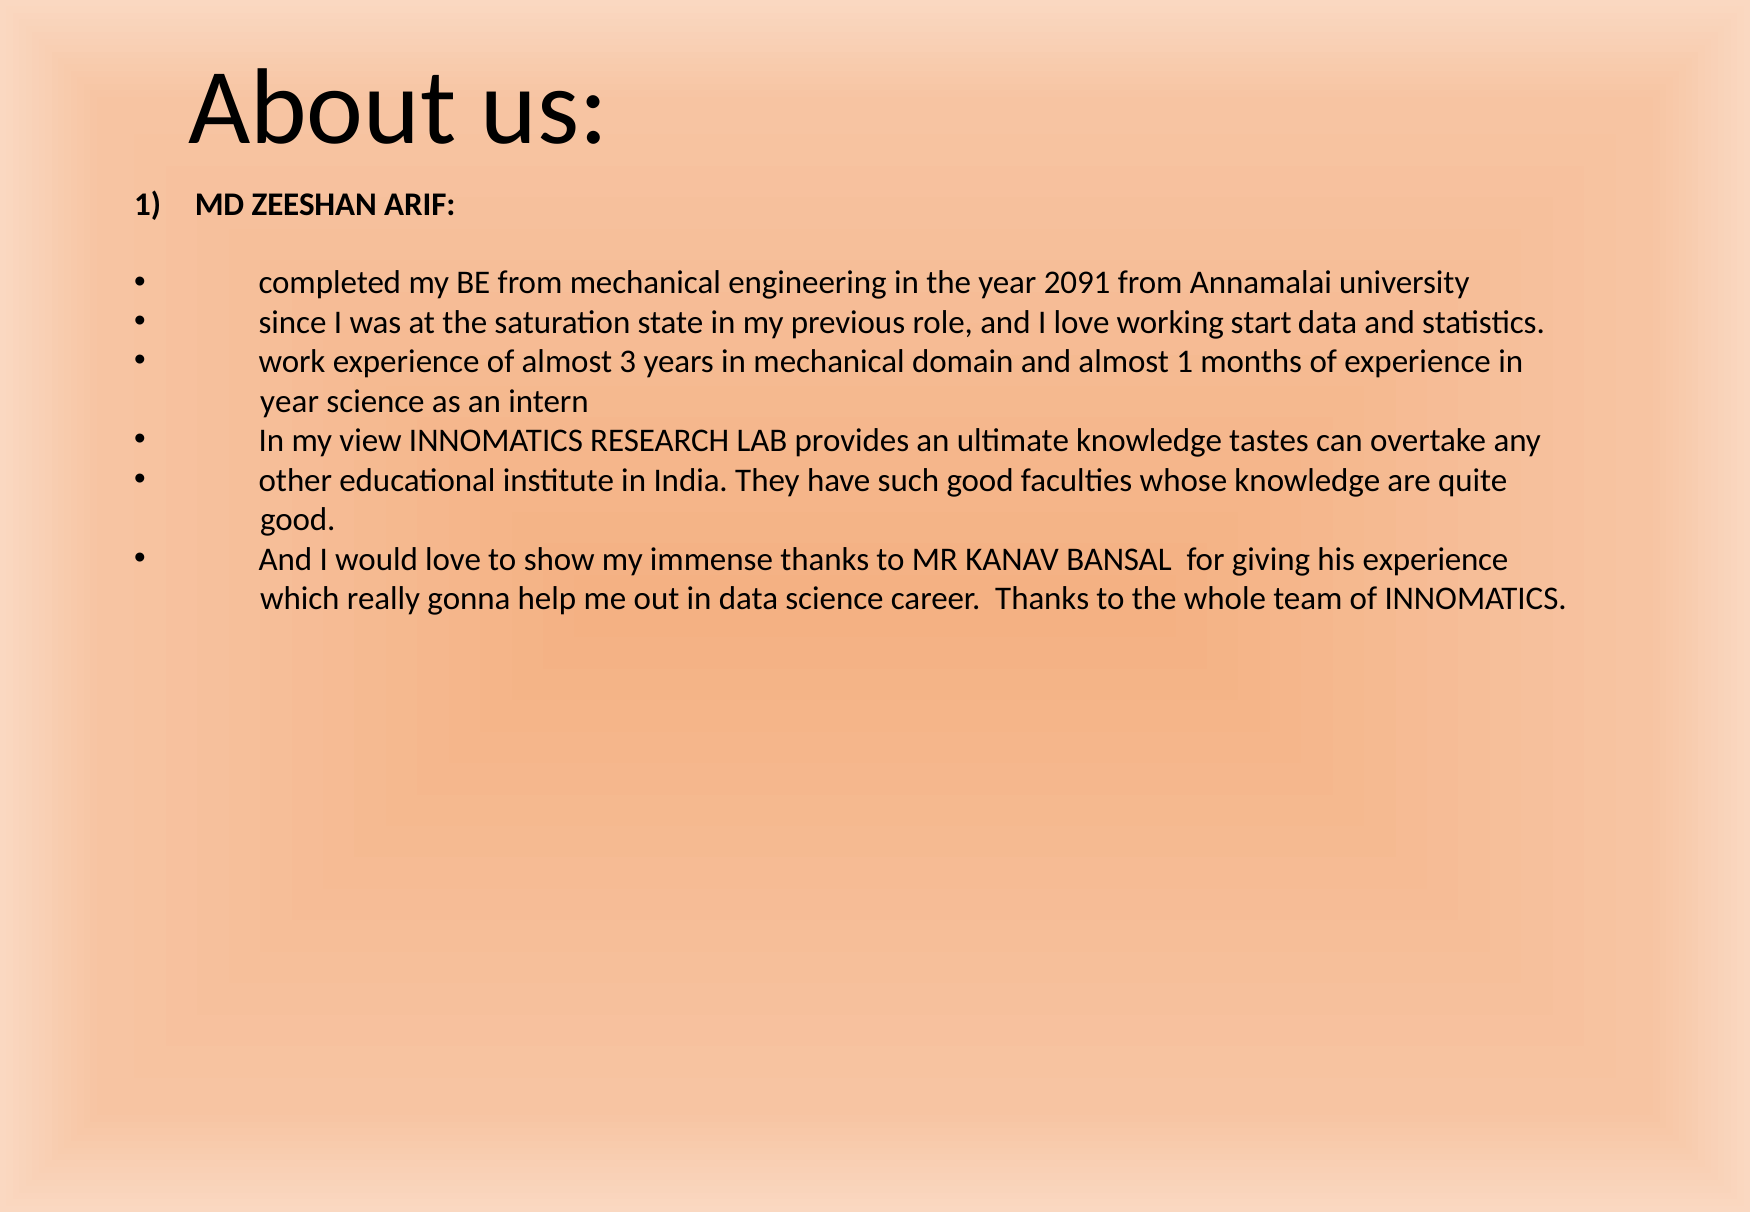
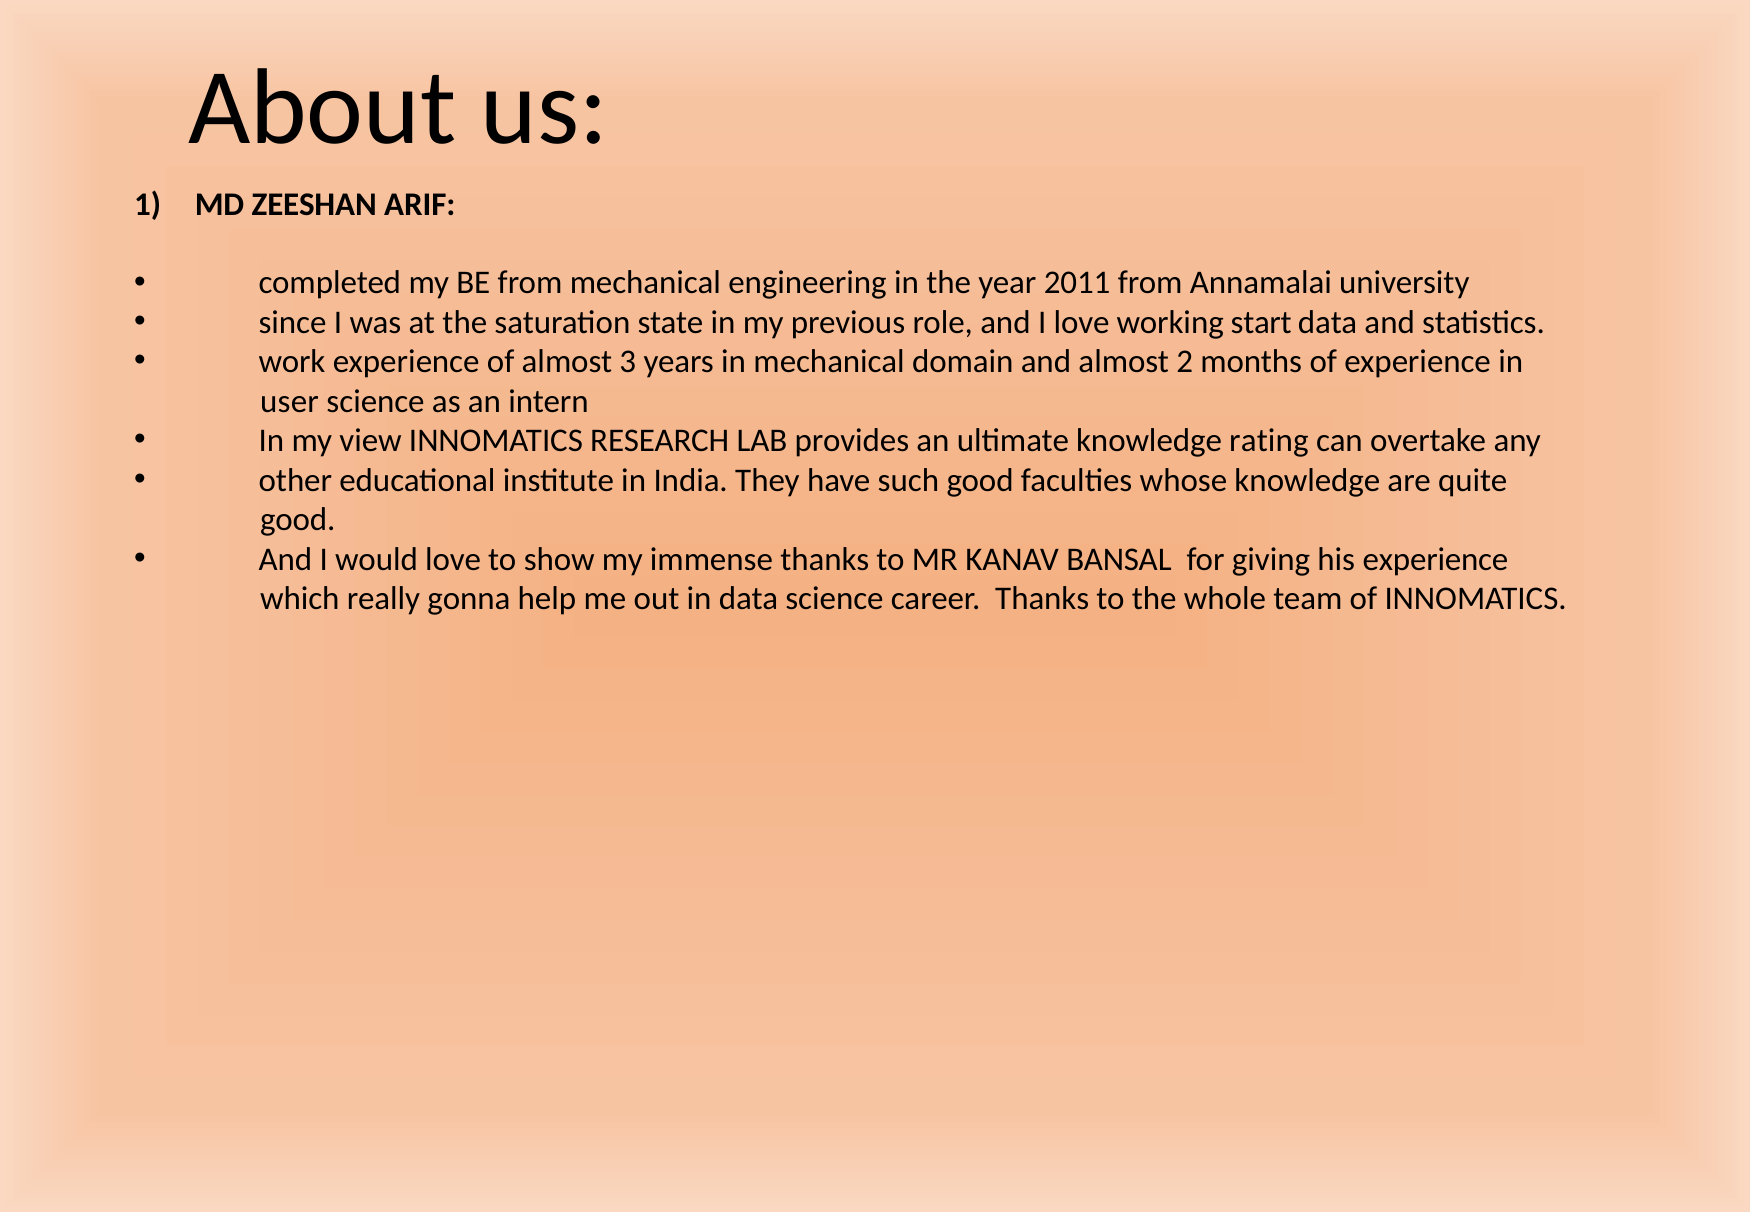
2091: 2091 -> 2011
almost 1: 1 -> 2
year at (290, 401): year -> user
tastes: tastes -> rating
